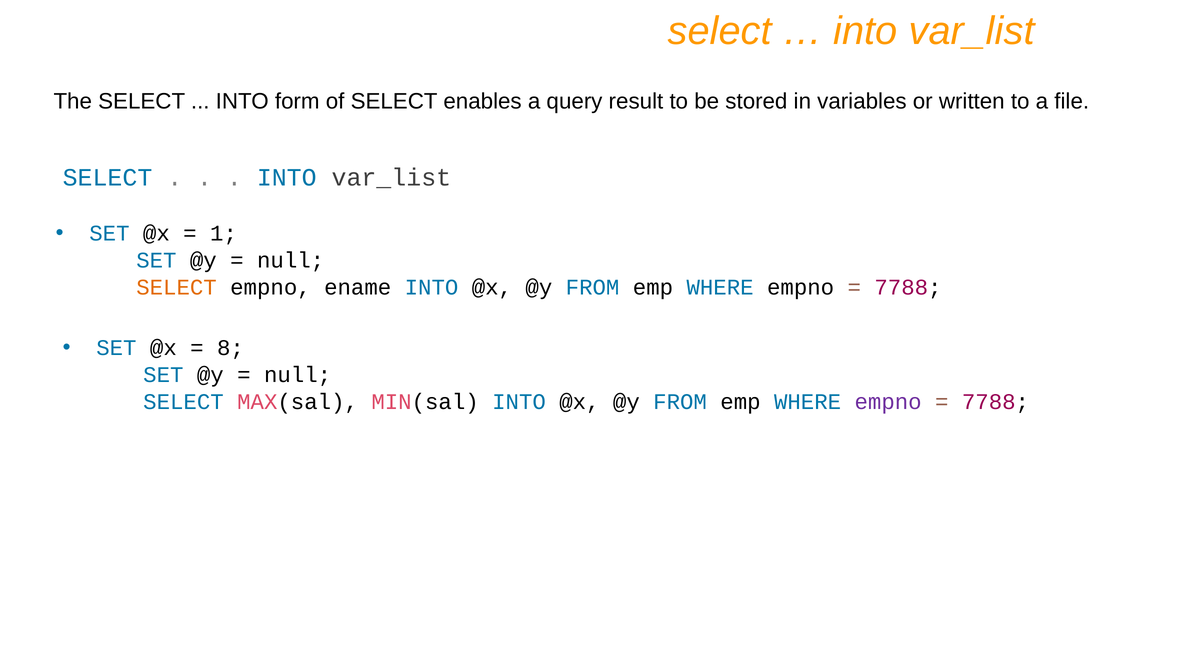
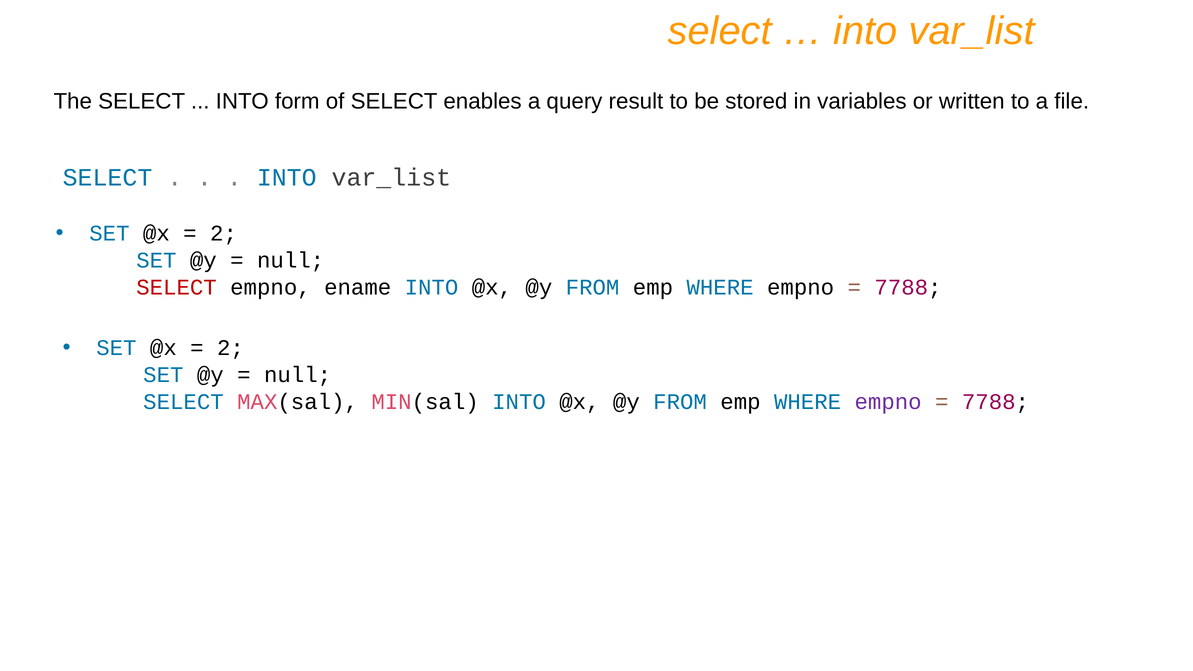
1 at (224, 234): 1 -> 2
SELECT at (177, 287) colour: orange -> red
8 at (230, 348): 8 -> 2
